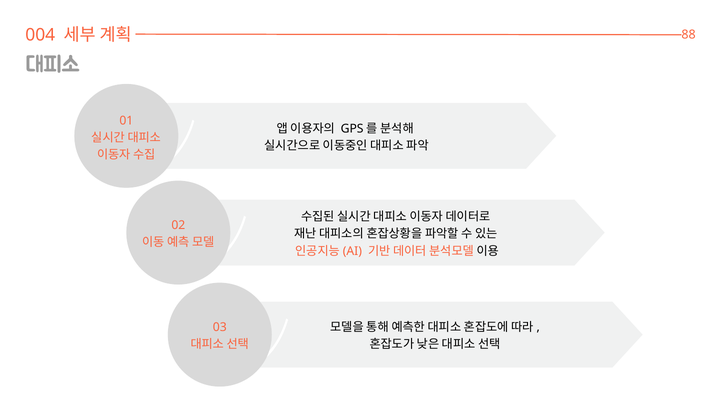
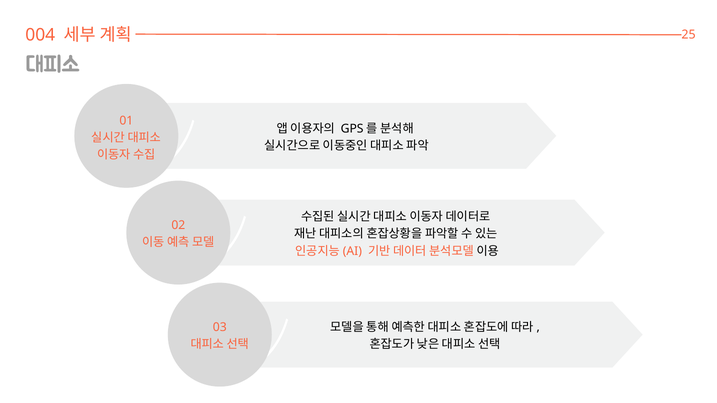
88: 88 -> 25
